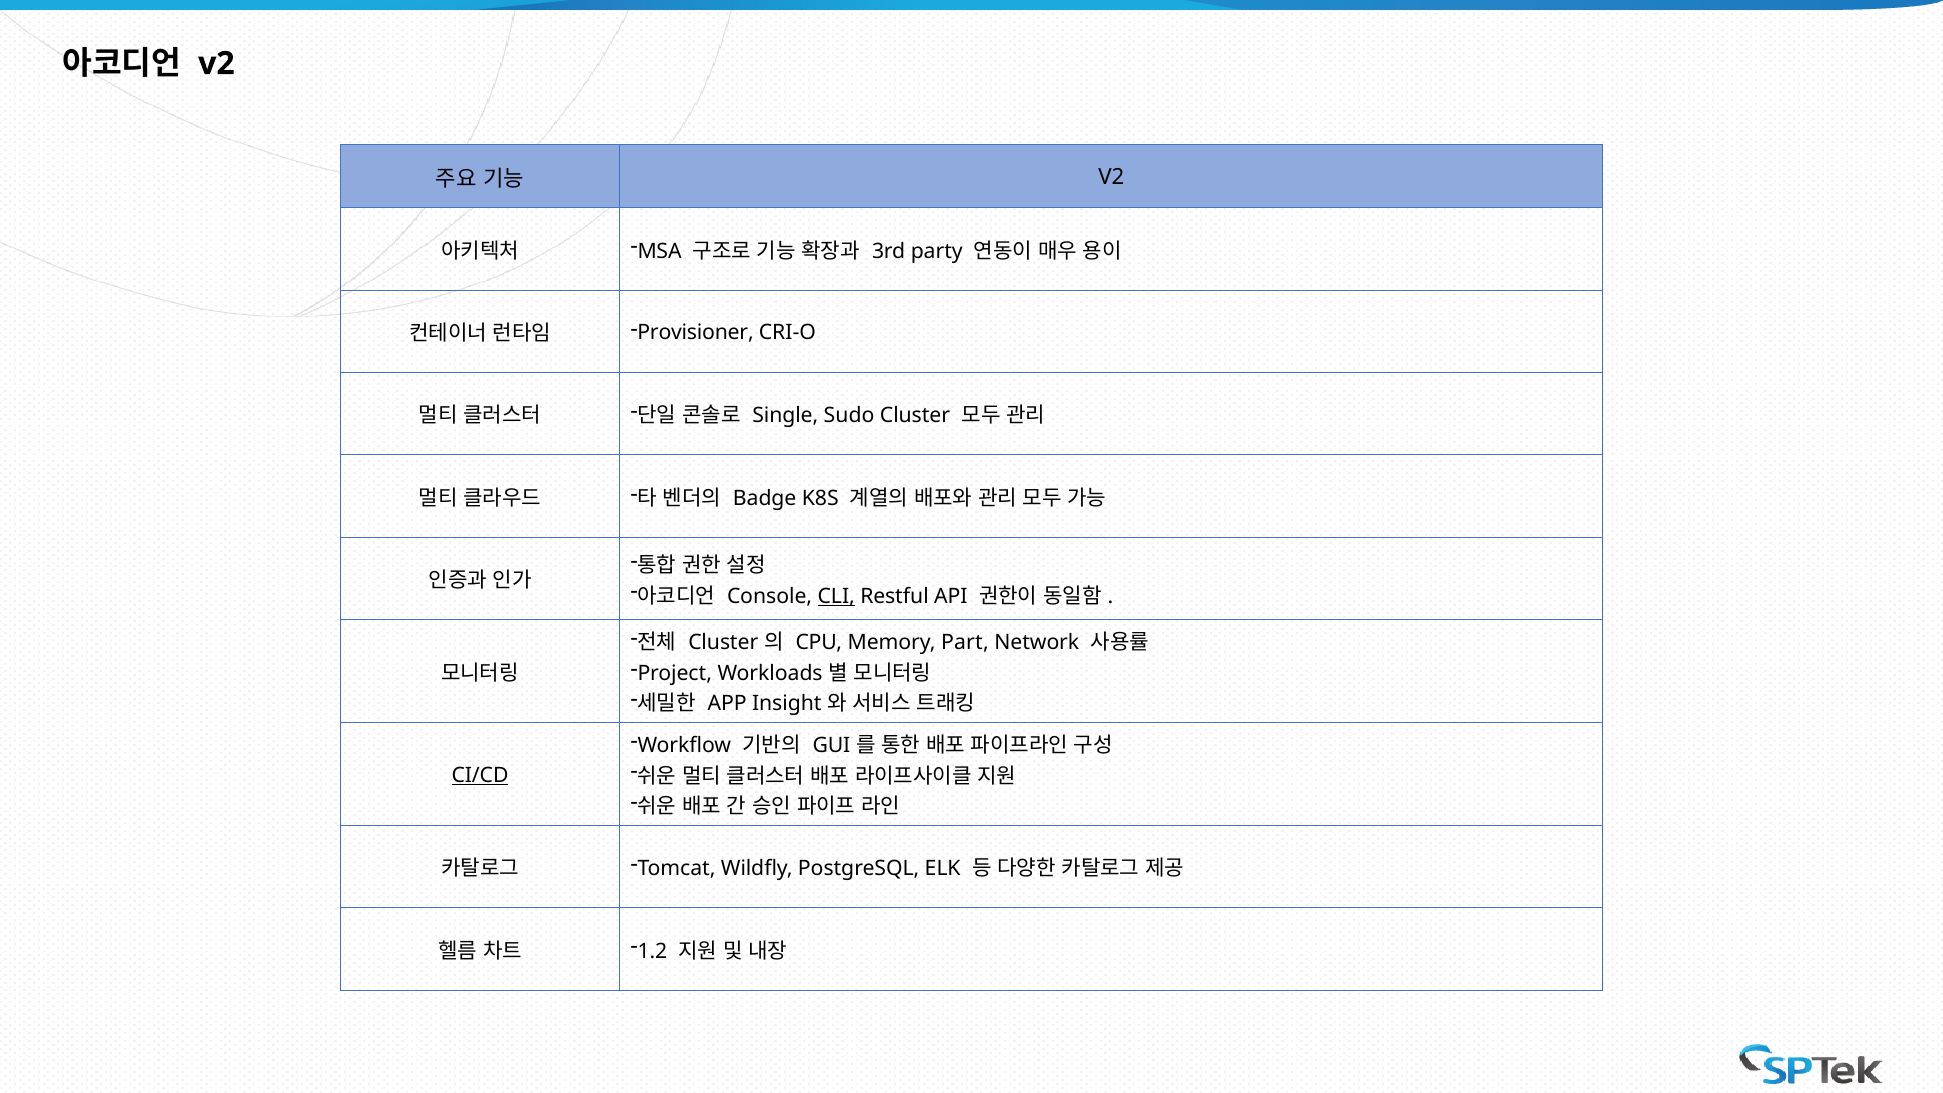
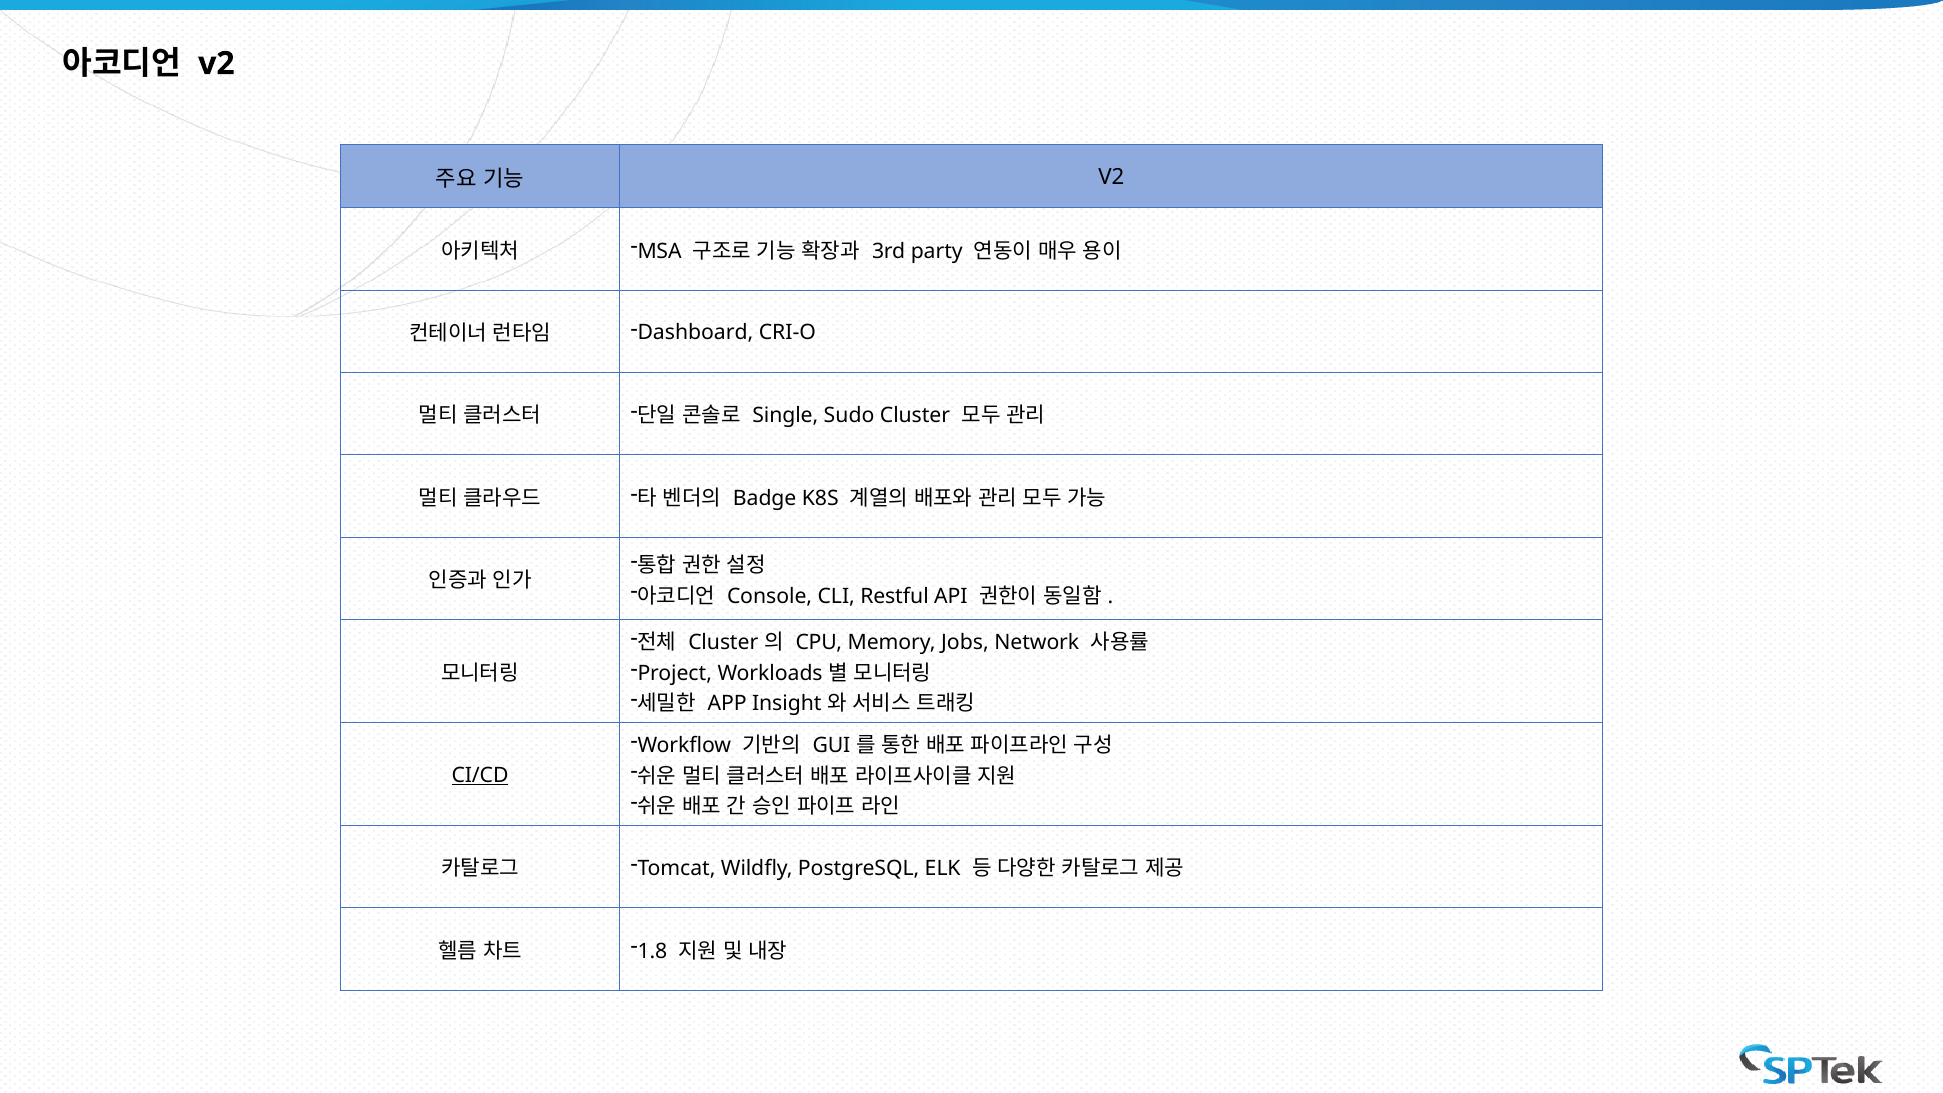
Provisioner: Provisioner -> Dashboard
CLI underline: present -> none
Part: Part -> Jobs
1.2: 1.2 -> 1.8
